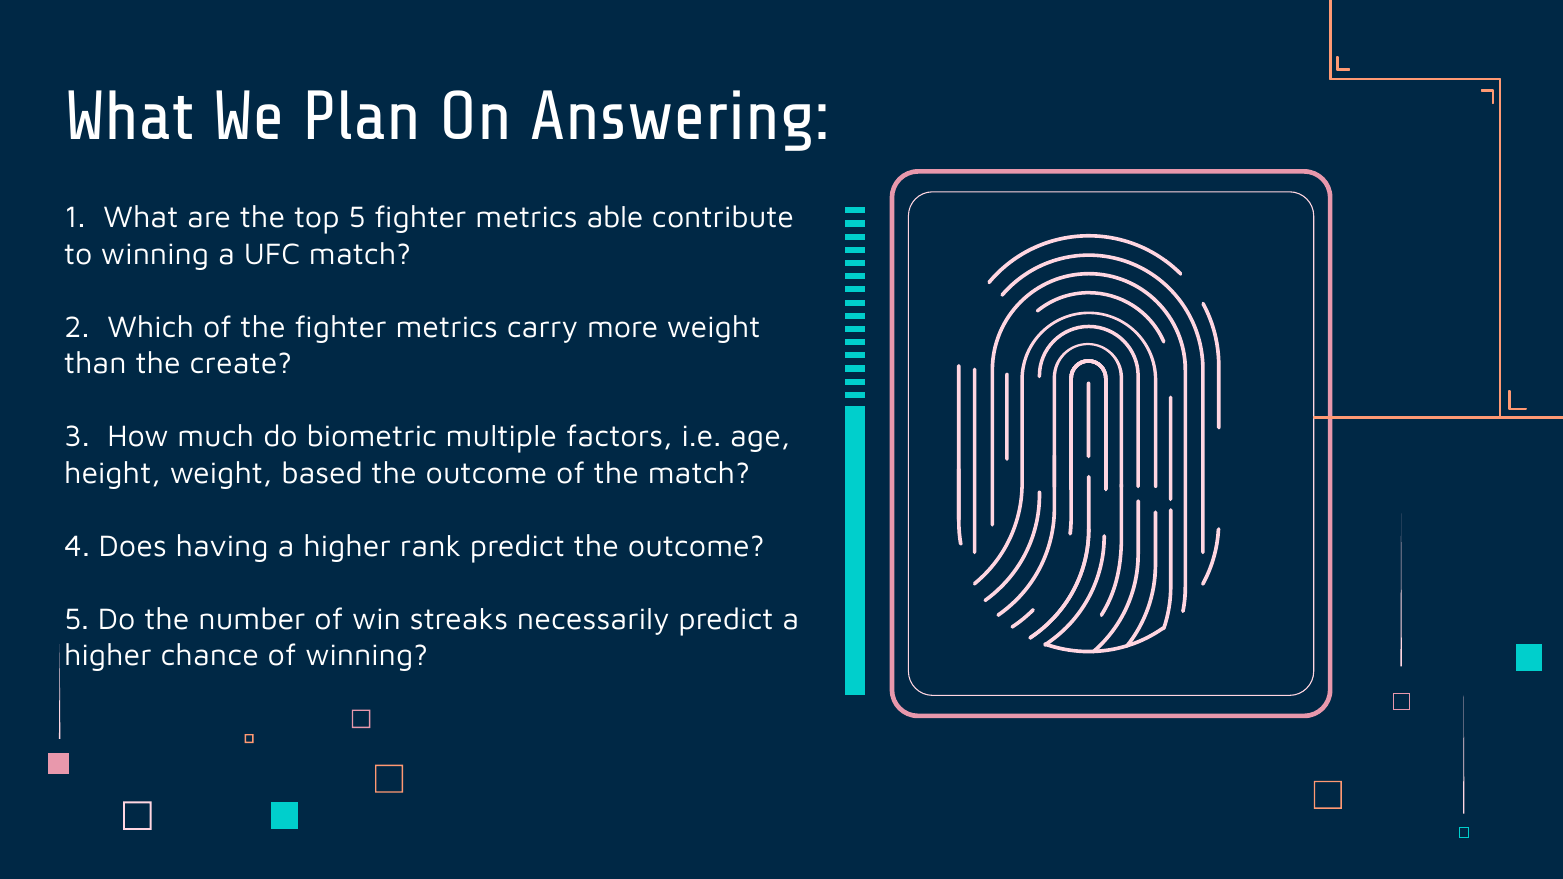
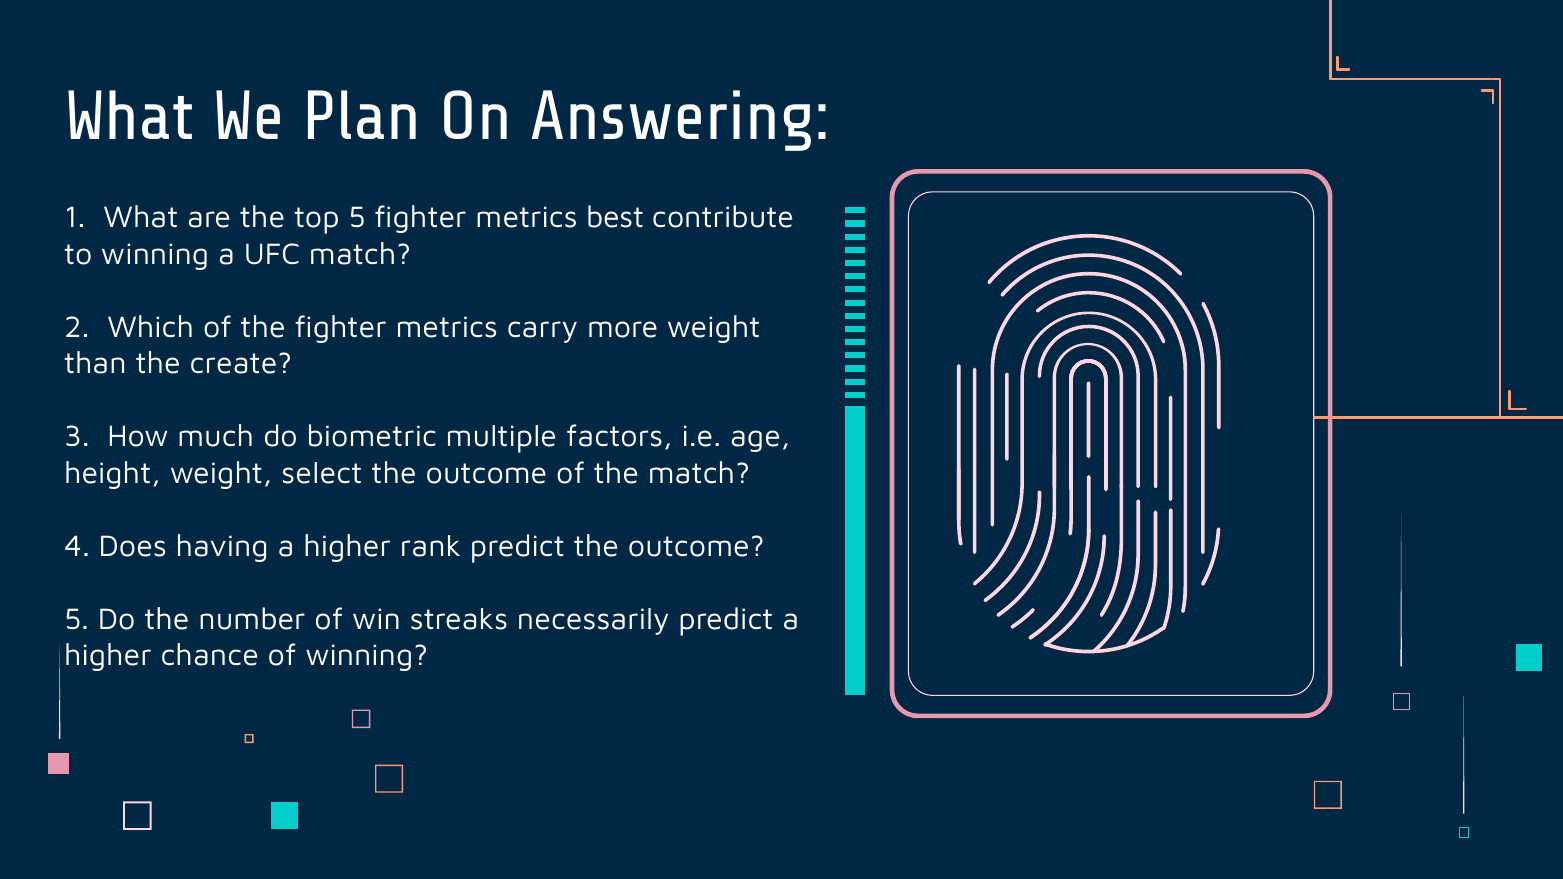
able: able -> best
based: based -> select
